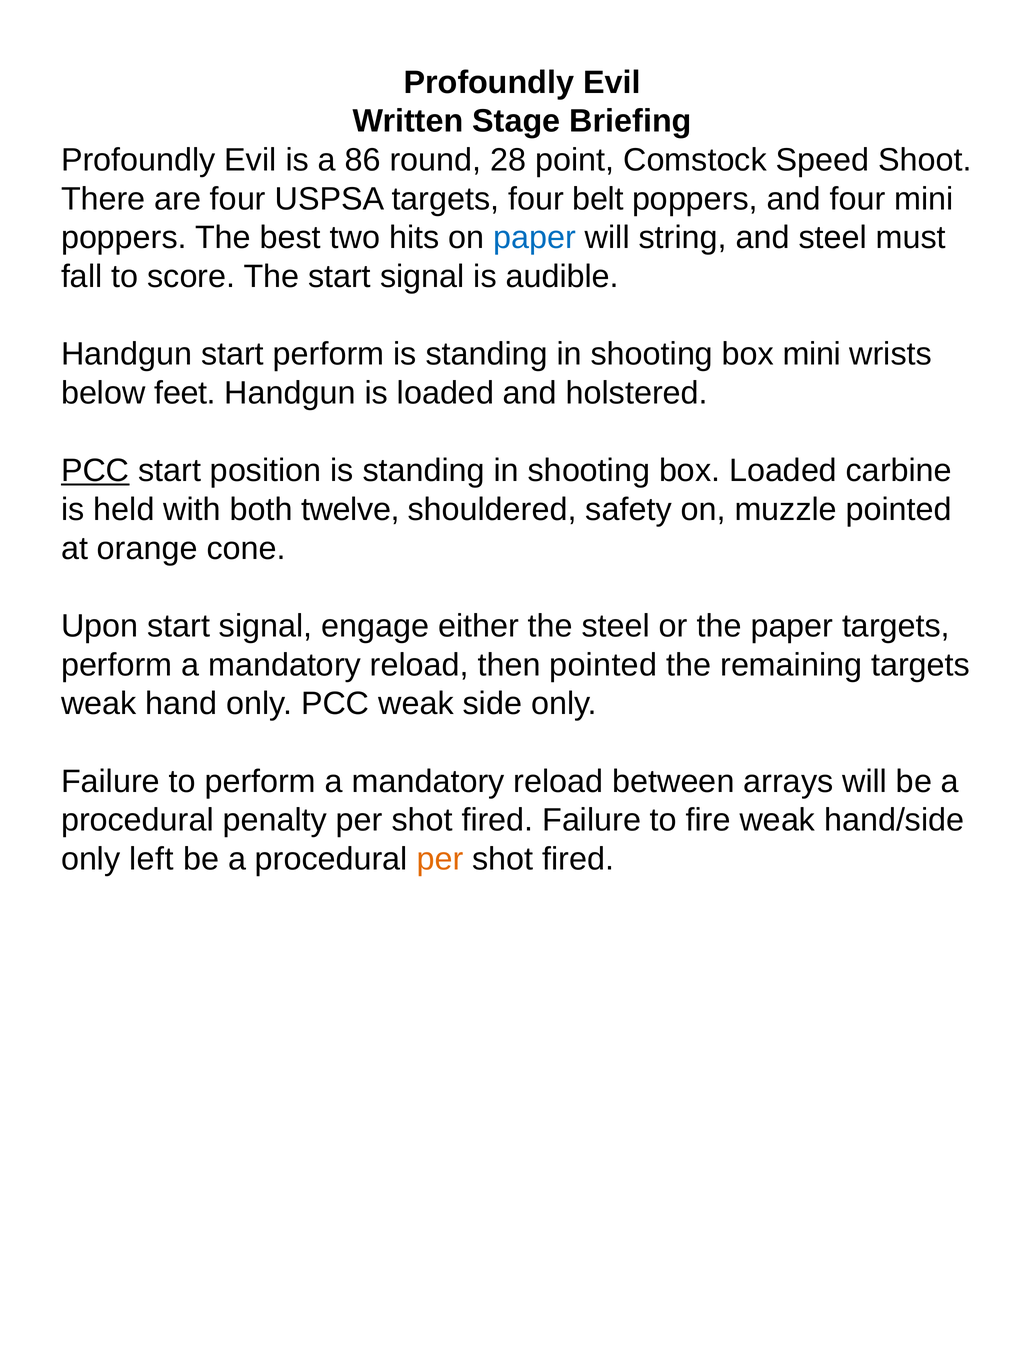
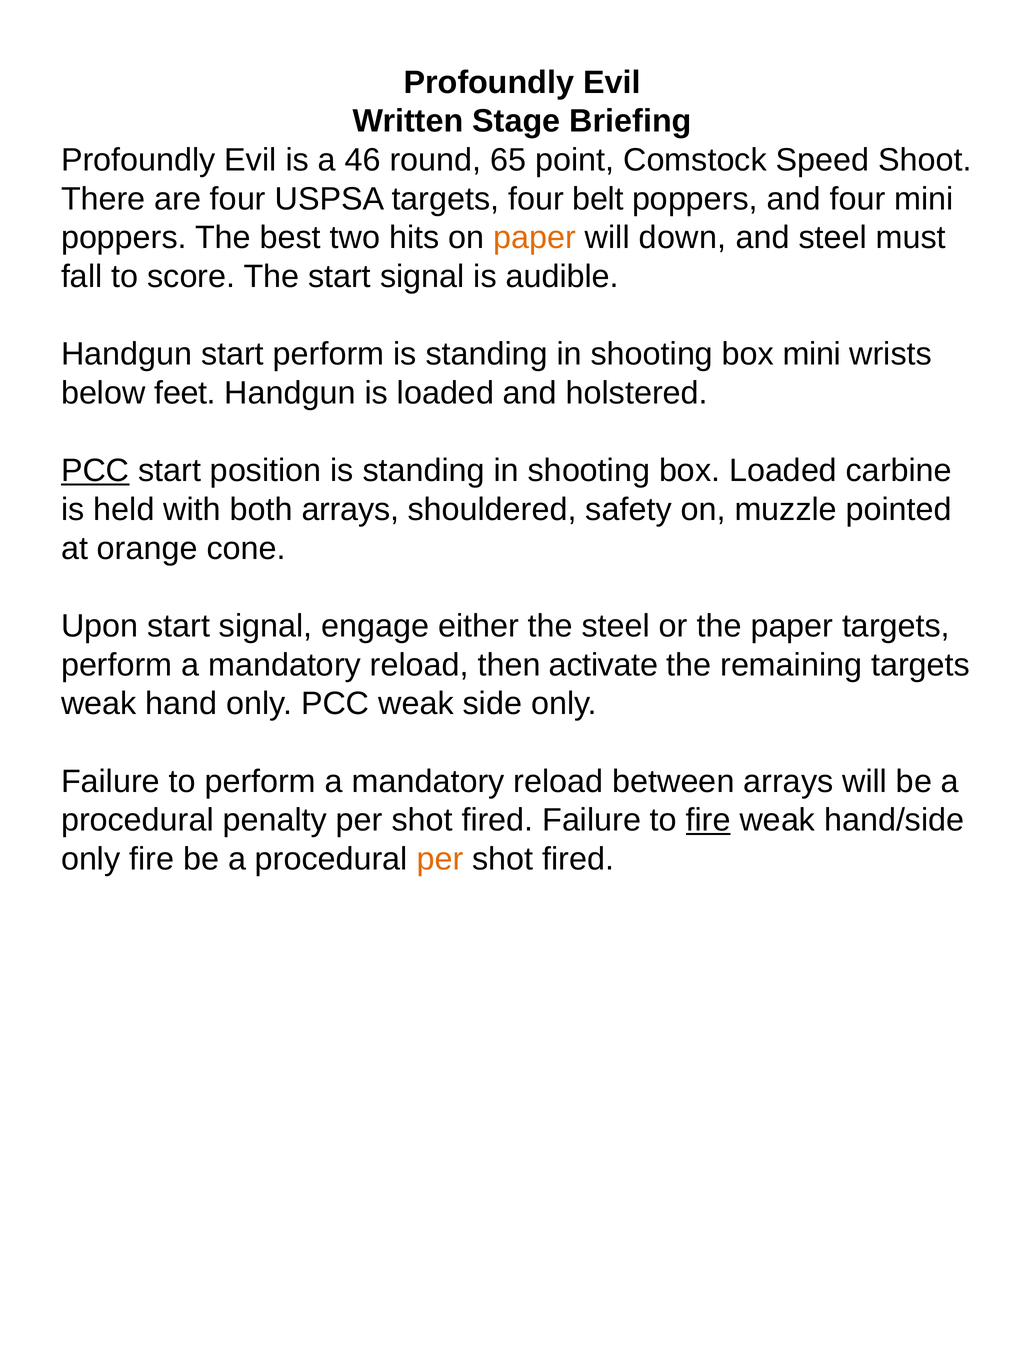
86: 86 -> 46
28: 28 -> 65
paper at (535, 238) colour: blue -> orange
string: string -> down
both twelve: twelve -> arrays
then pointed: pointed -> activate
fire at (708, 820) underline: none -> present
only left: left -> fire
